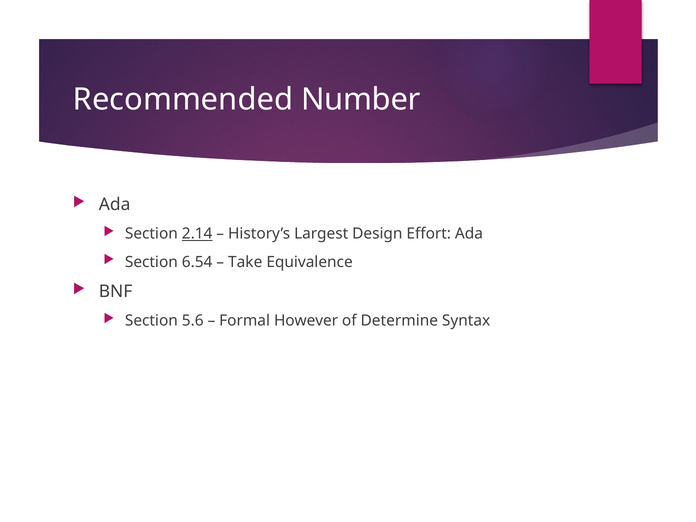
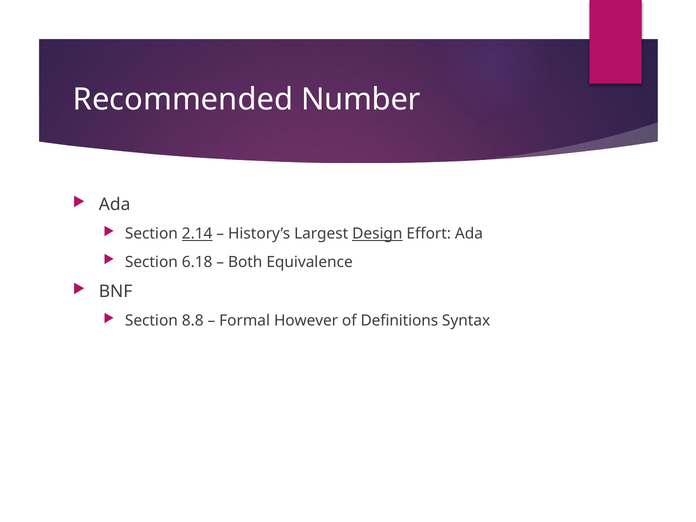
Design underline: none -> present
6.54: 6.54 -> 6.18
Take: Take -> Both
5.6: 5.6 -> 8.8
Determine: Determine -> Definitions
